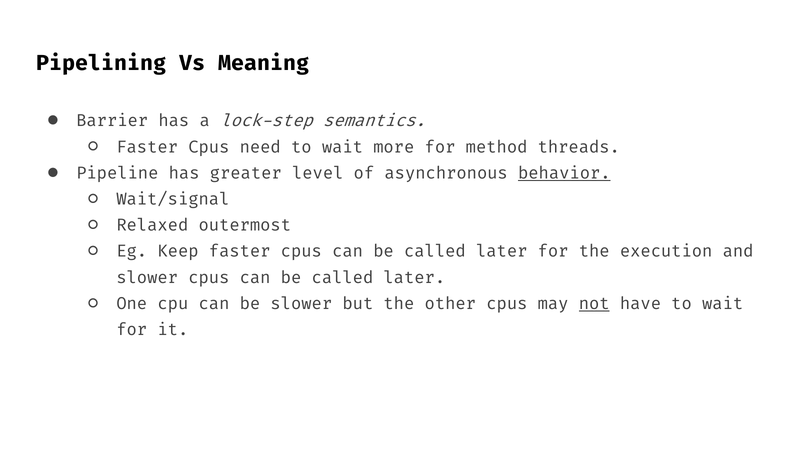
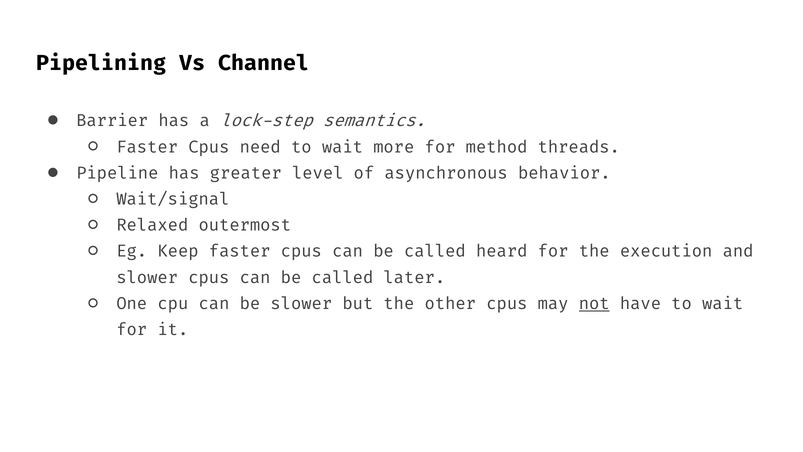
Meaning: Meaning -> Channel
behavior underline: present -> none
later at (502, 251): later -> heard
